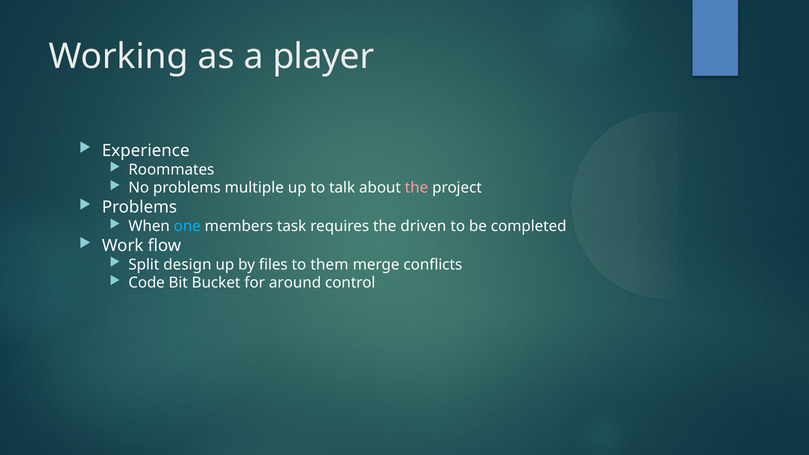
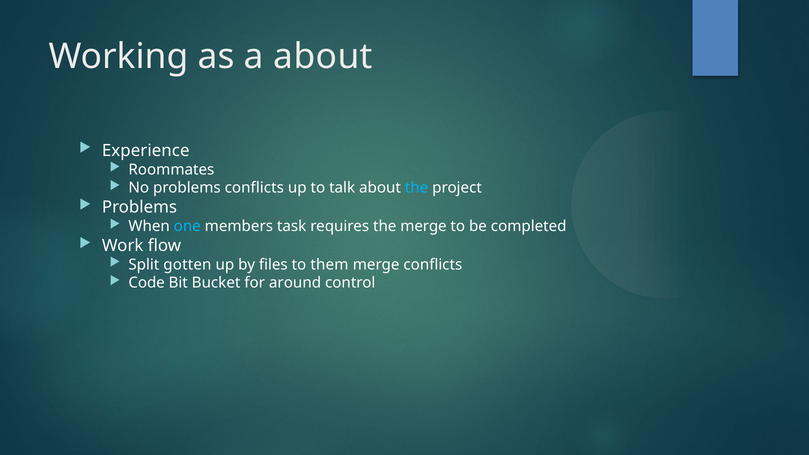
a player: player -> about
problems multiple: multiple -> conflicts
the at (417, 188) colour: pink -> light blue
the driven: driven -> merge
design: design -> gotten
